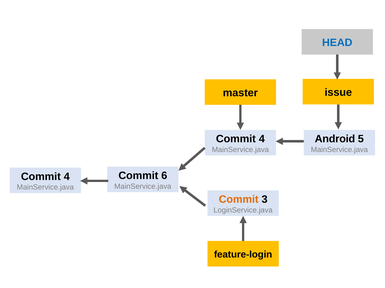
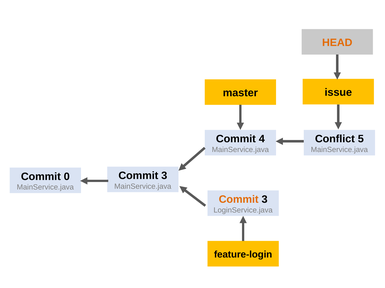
HEAD colour: blue -> orange
Android: Android -> Conflict
6 at (164, 176): 6 -> 3
4 at (67, 177): 4 -> 0
